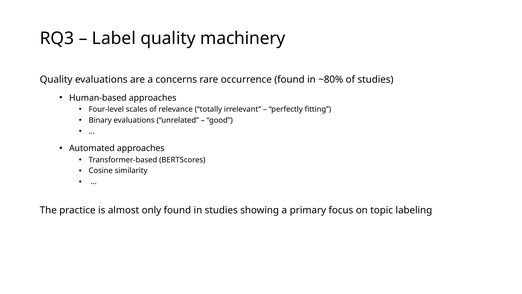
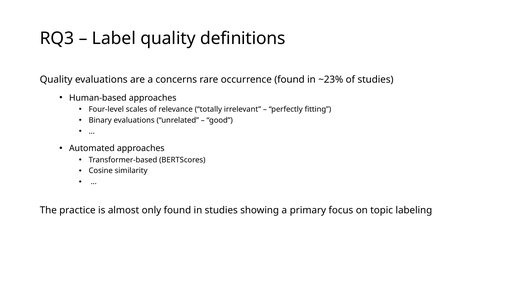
machinery: machinery -> definitions
~80%: ~80% -> ~23%
